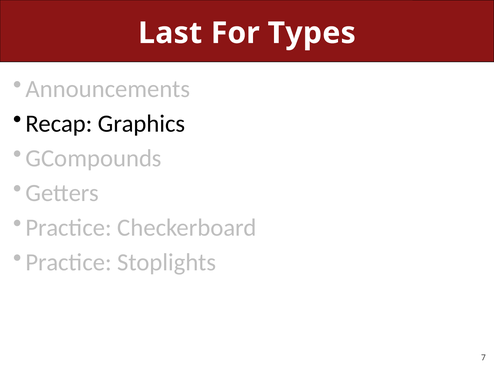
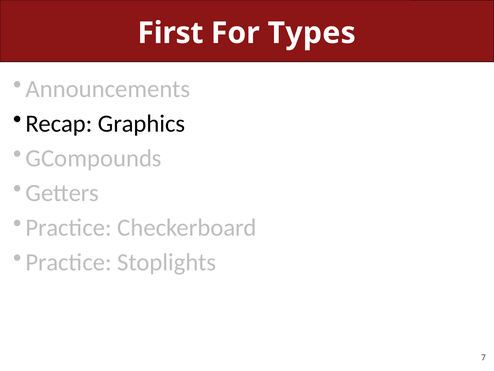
Last: Last -> First
